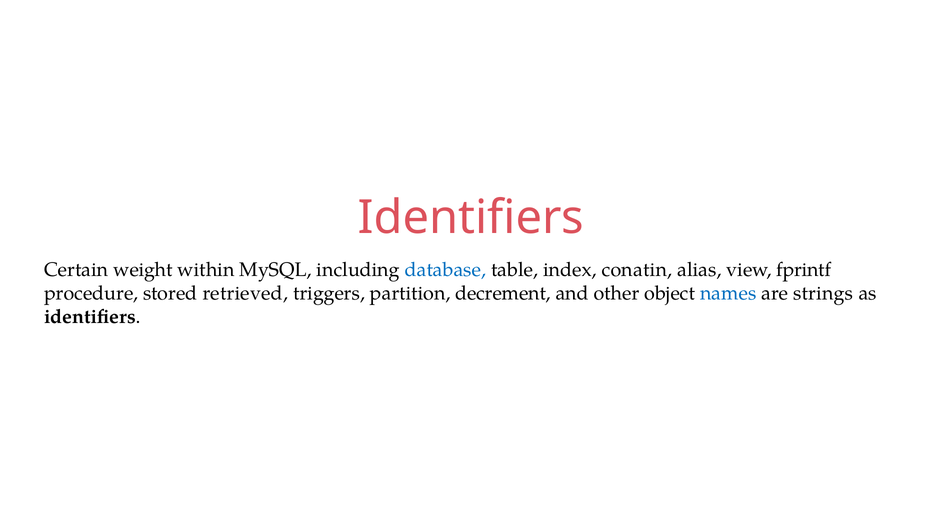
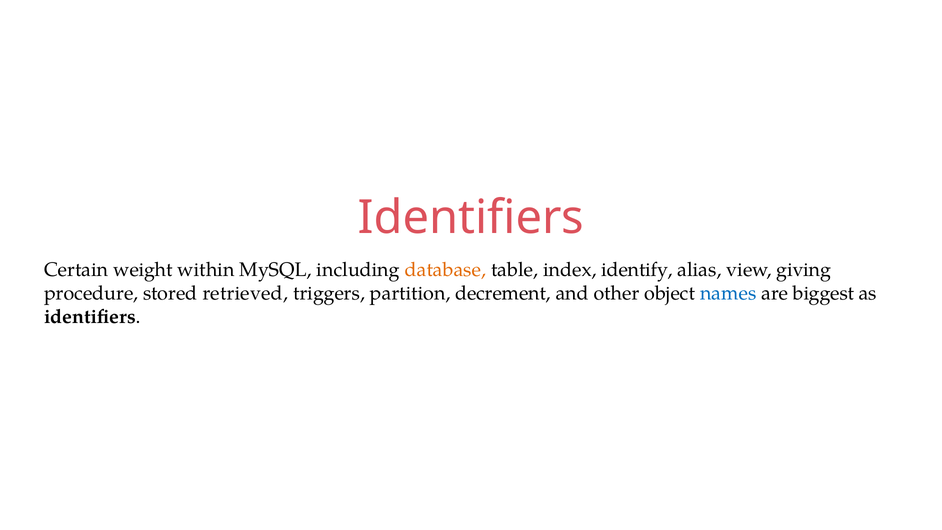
database colour: blue -> orange
conatin: conatin -> identify
fprintf: fprintf -> giving
strings: strings -> biggest
